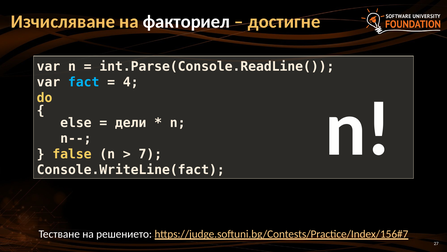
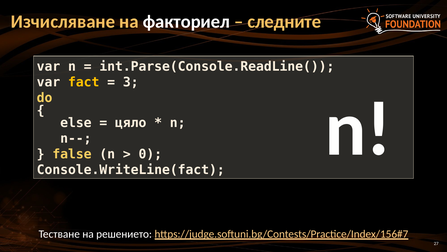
достигне: достигне -> следните
fact colour: light blue -> yellow
4: 4 -> 3
дели: дели -> цяло
7: 7 -> 0
